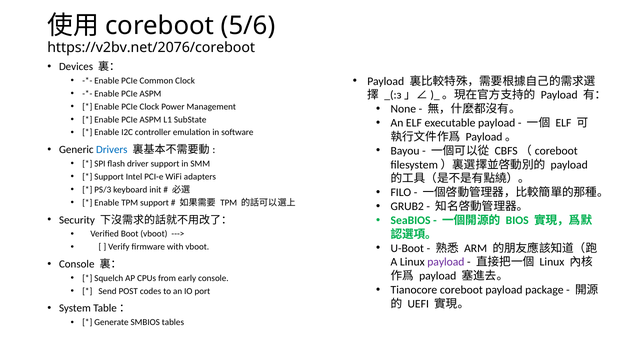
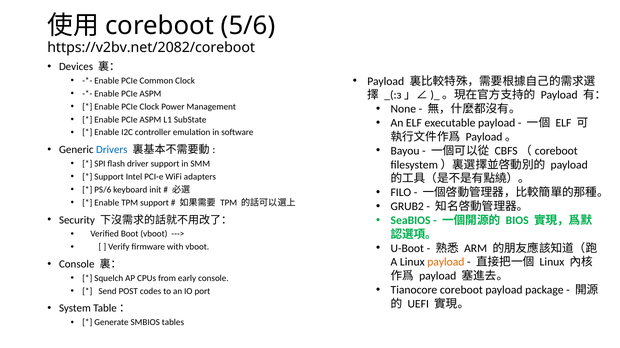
https://v2bv.net/2076/coreboot: https://v2bv.net/2076/coreboot -> https://v2bv.net/2082/coreboot
PS/3: PS/3 -> PS/6
payload at (446, 263) colour: purple -> orange
